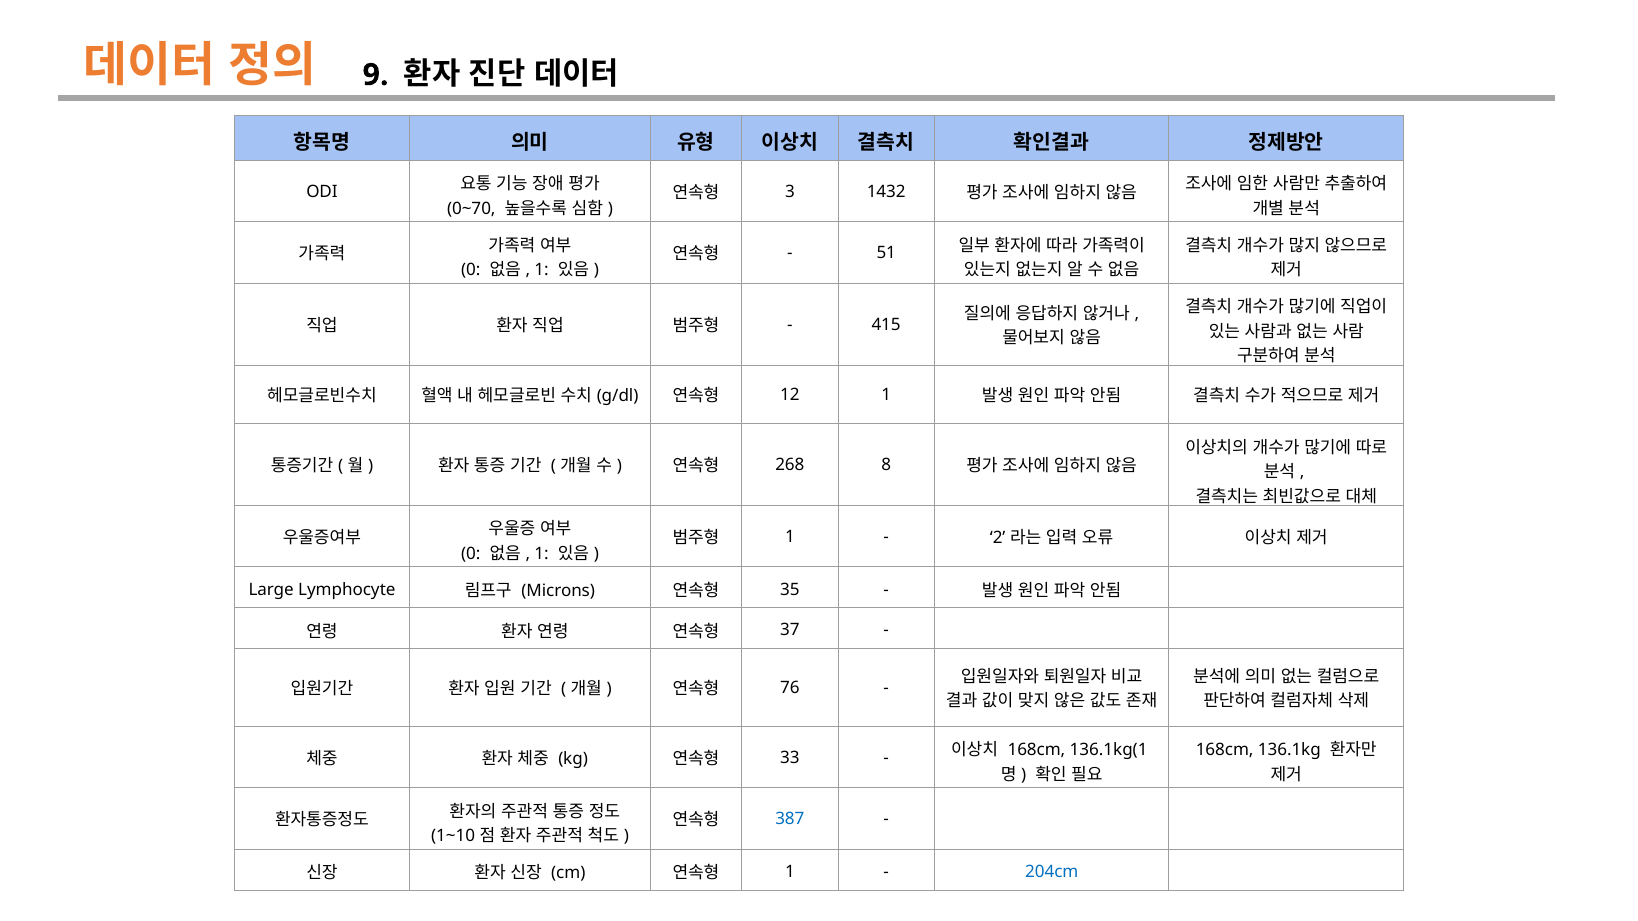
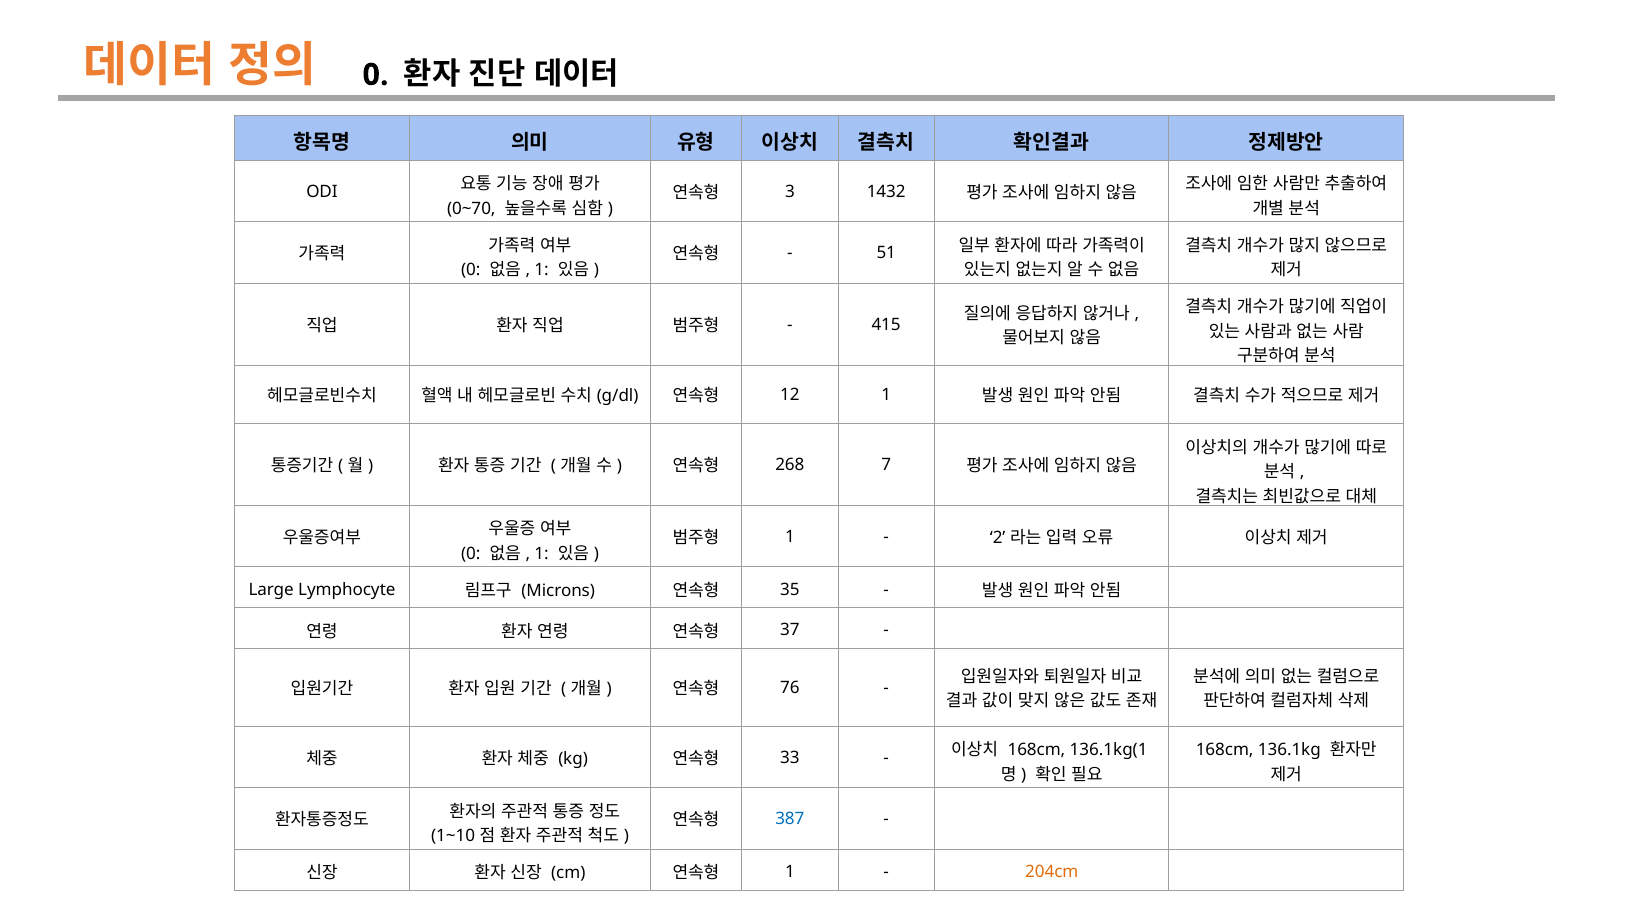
9 at (376, 75): 9 -> 0
8: 8 -> 7
204cm colour: blue -> orange
